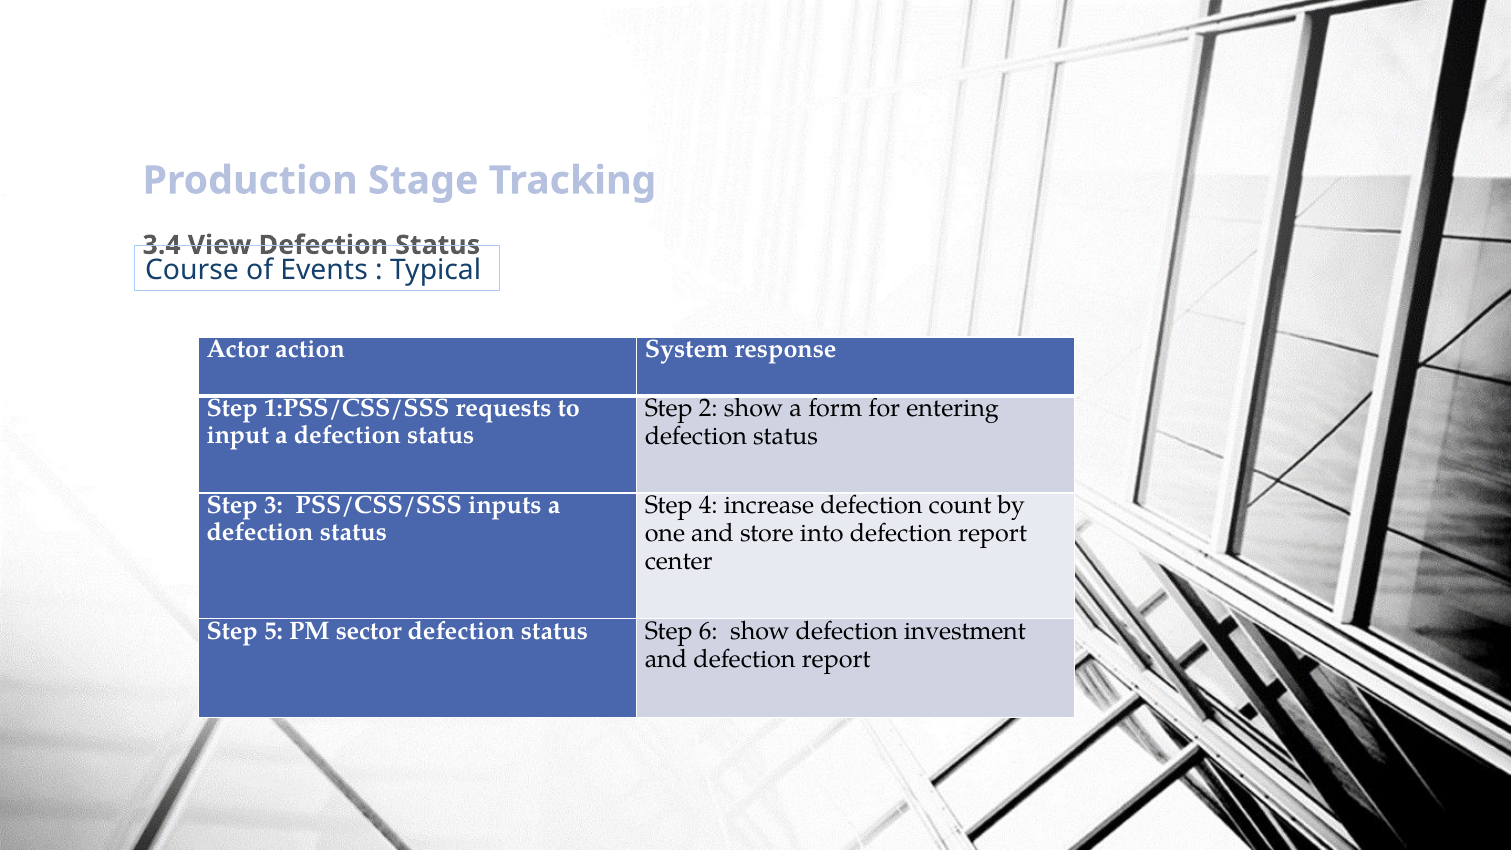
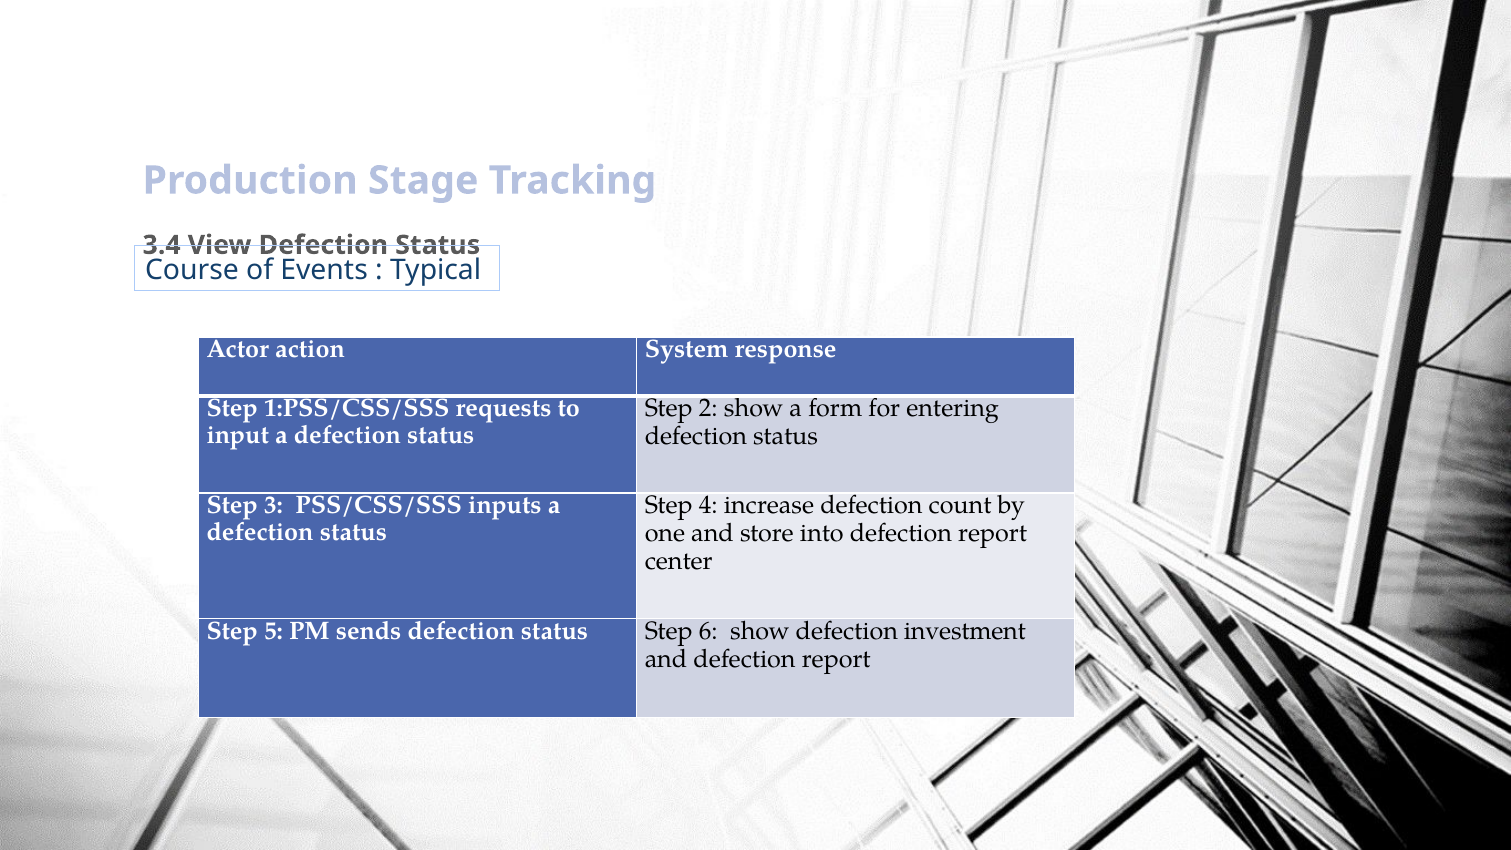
sector: sector -> sends
